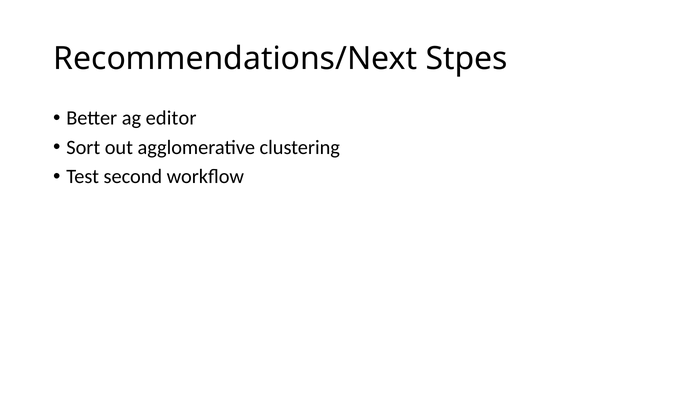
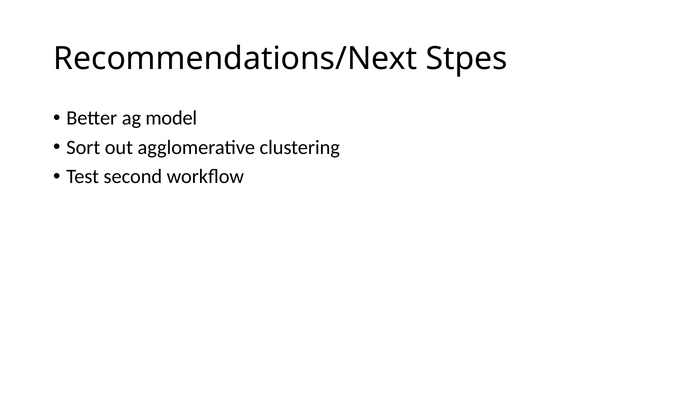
editor: editor -> model
